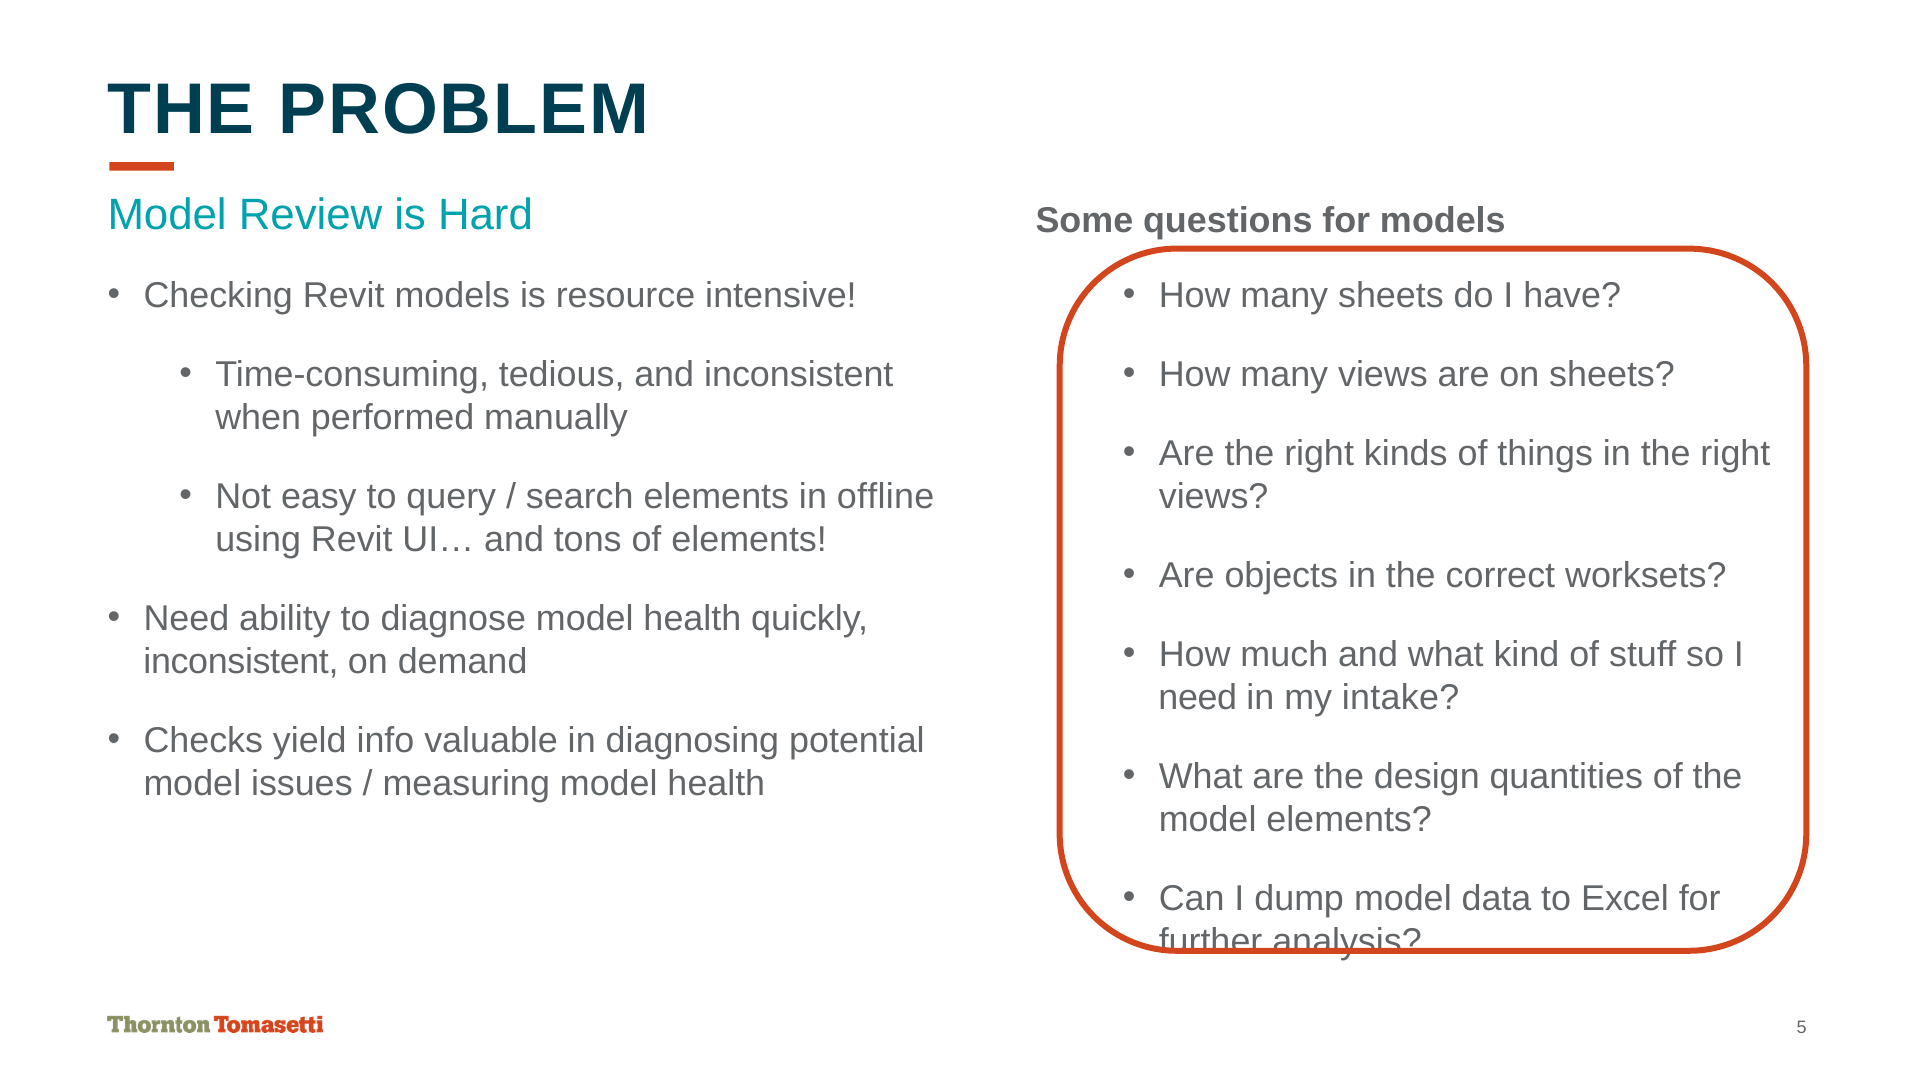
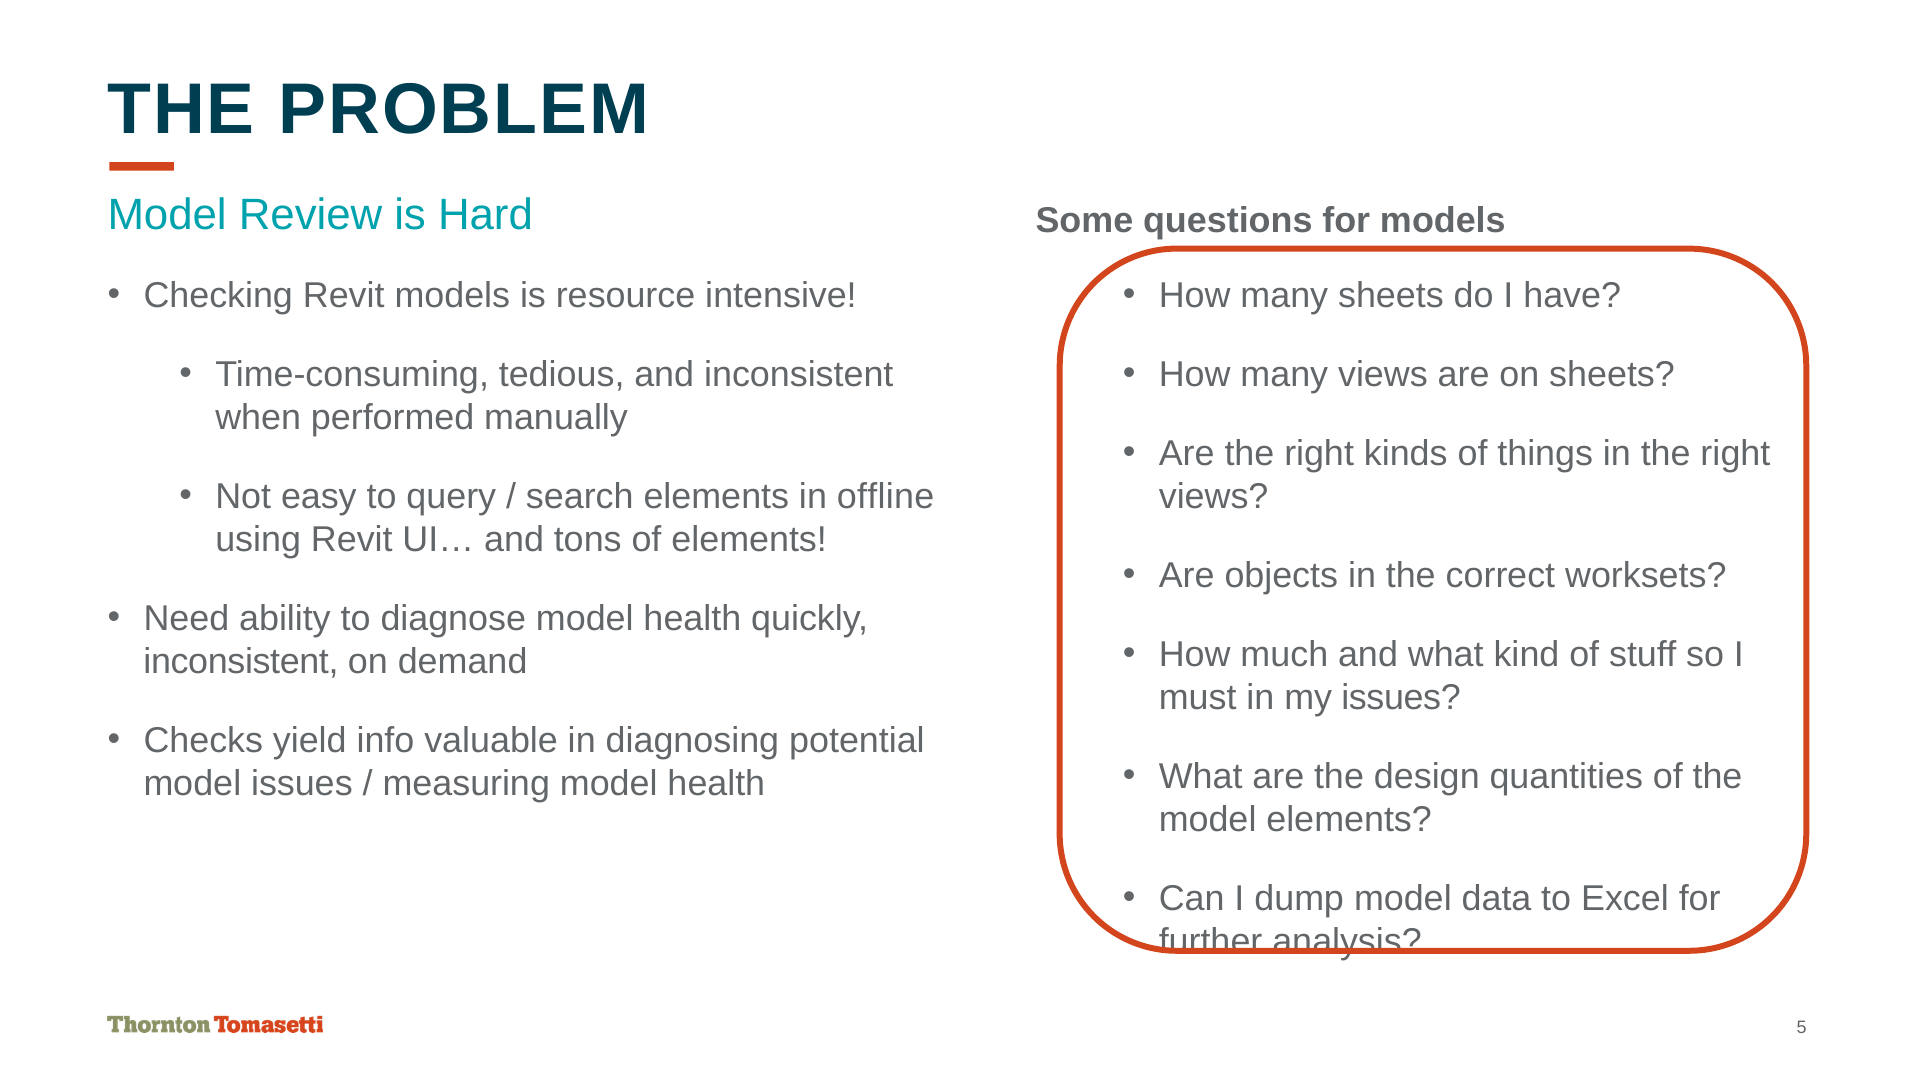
need at (1198, 698): need -> must
my intake: intake -> issues
